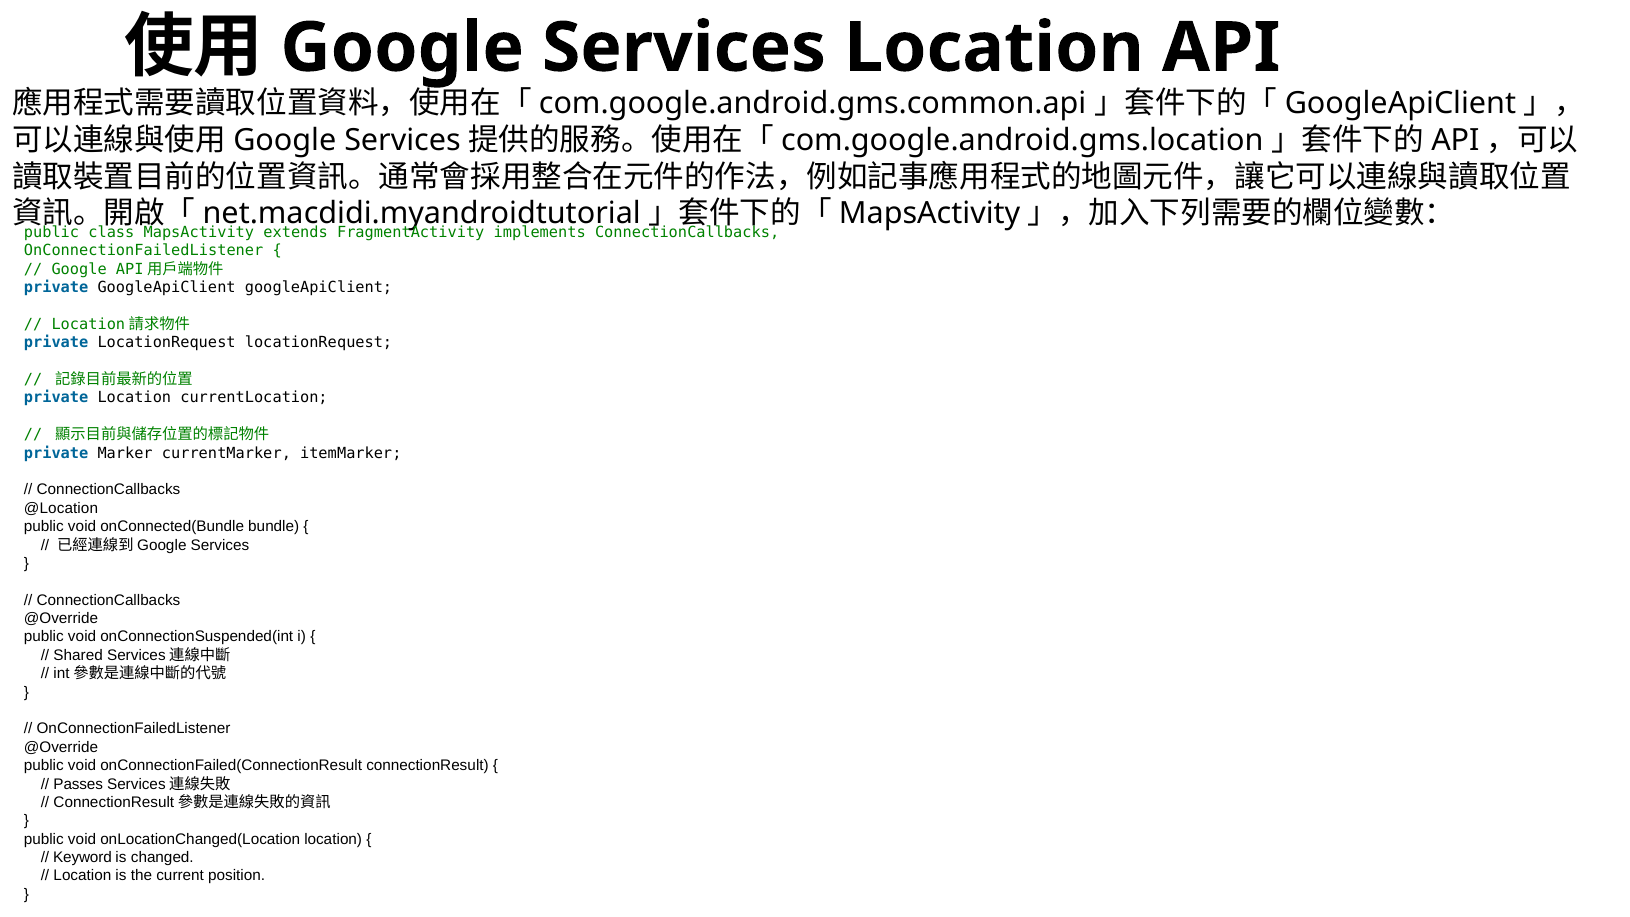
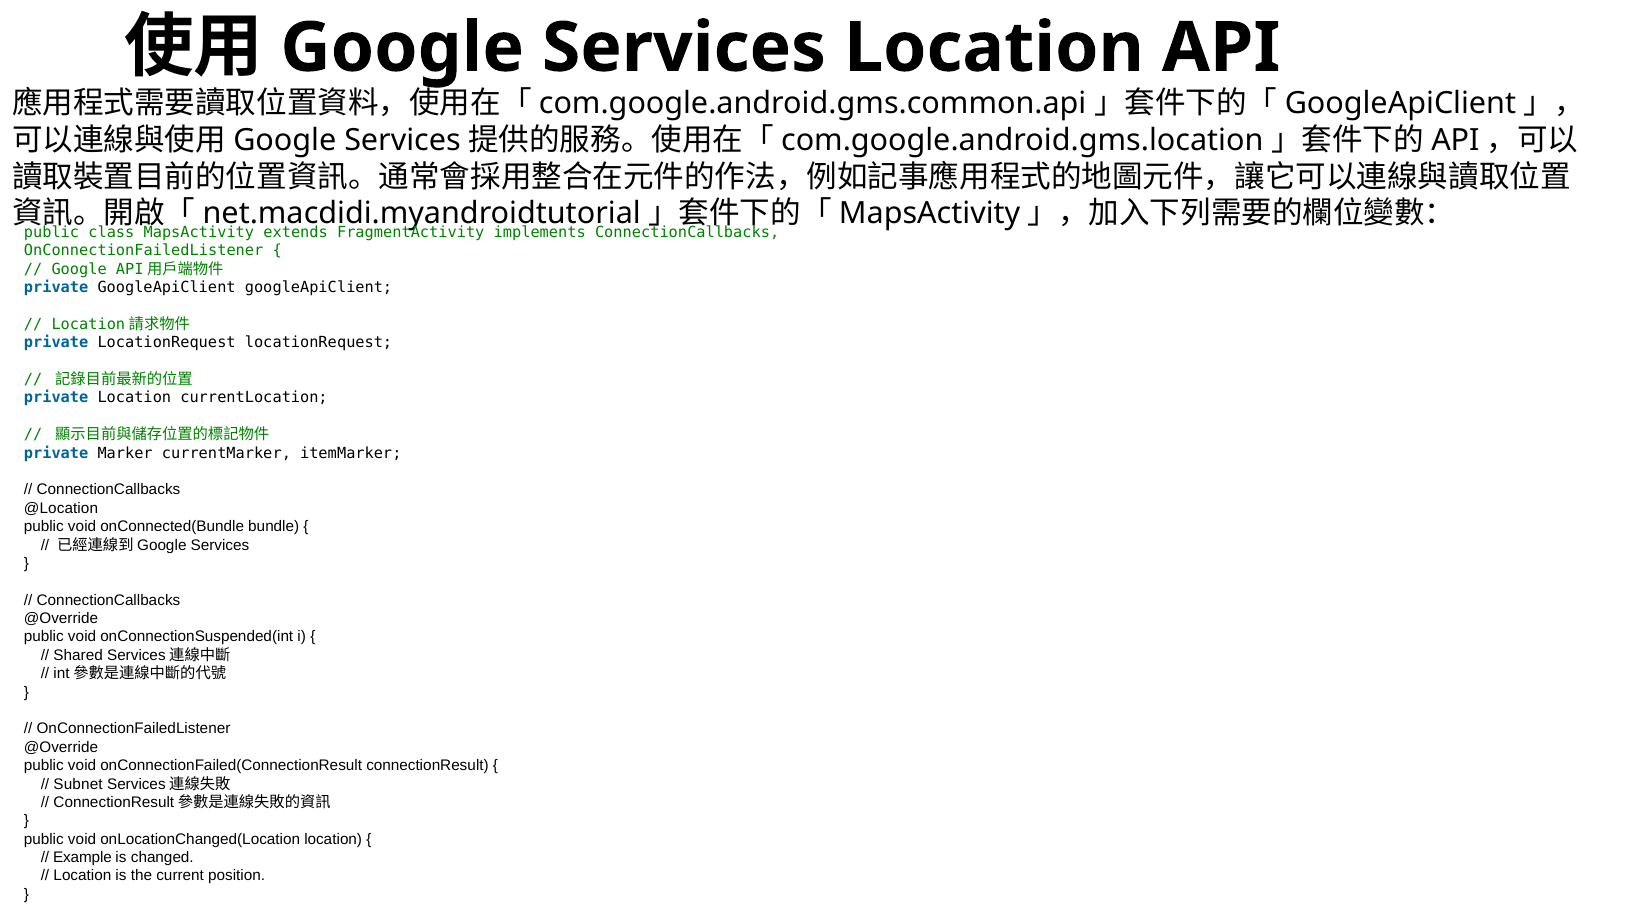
Passes: Passes -> Subnet
Keyword: Keyword -> Example
